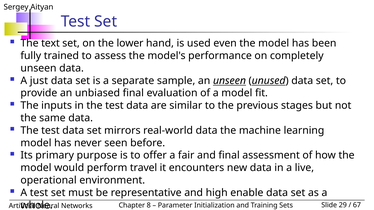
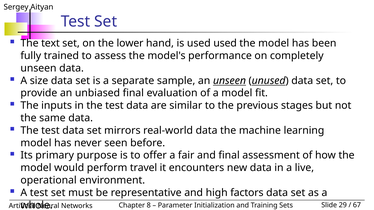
used even: even -> used
just: just -> size
enable: enable -> factors
